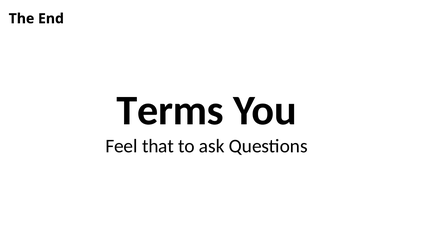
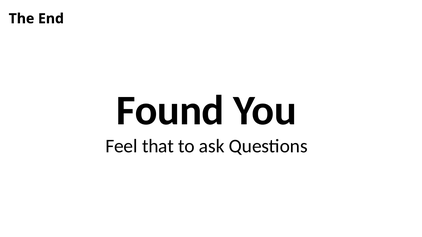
Terms: Terms -> Found
